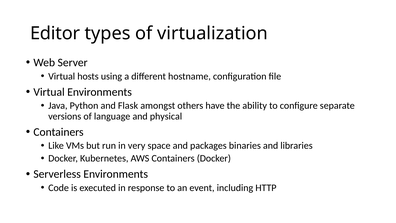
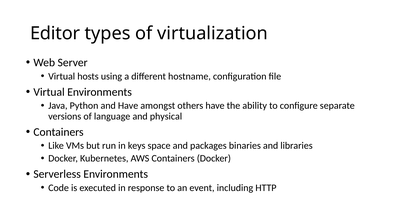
and Flask: Flask -> Have
very: very -> keys
